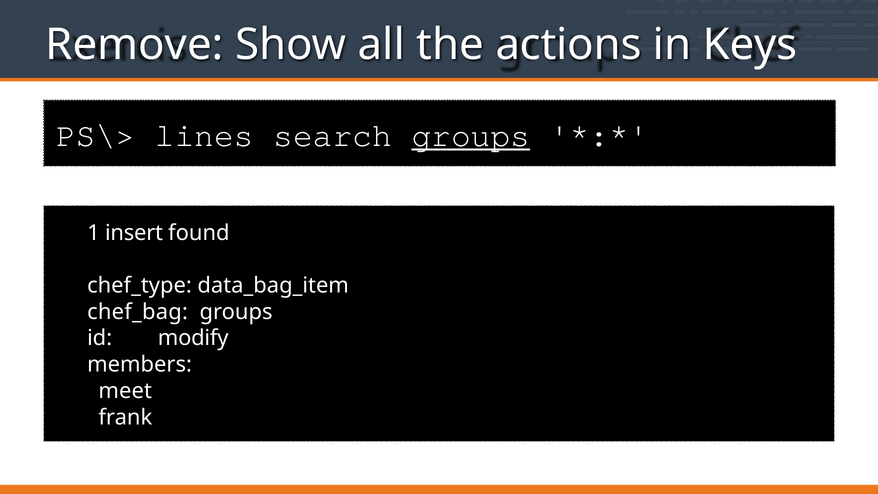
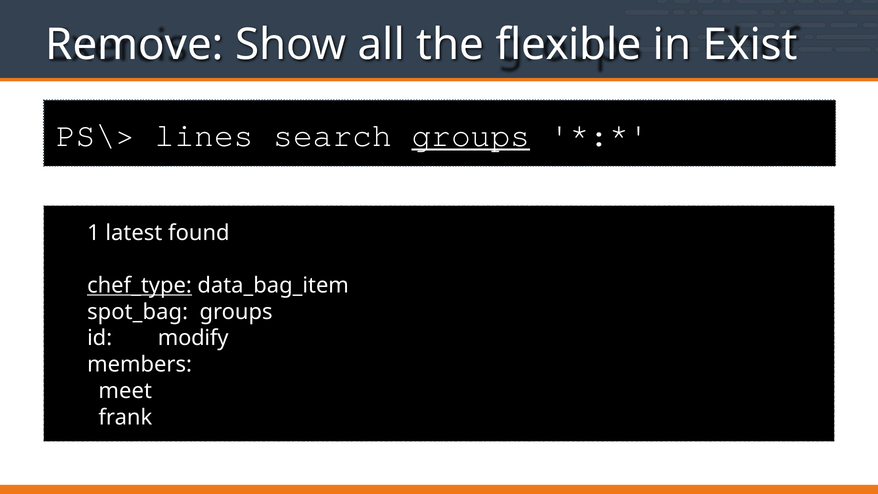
actions: actions -> flexible
Keys: Keys -> Exist
insert: insert -> latest
chef_type underline: none -> present
chef_bag: chef_bag -> spot_bag
